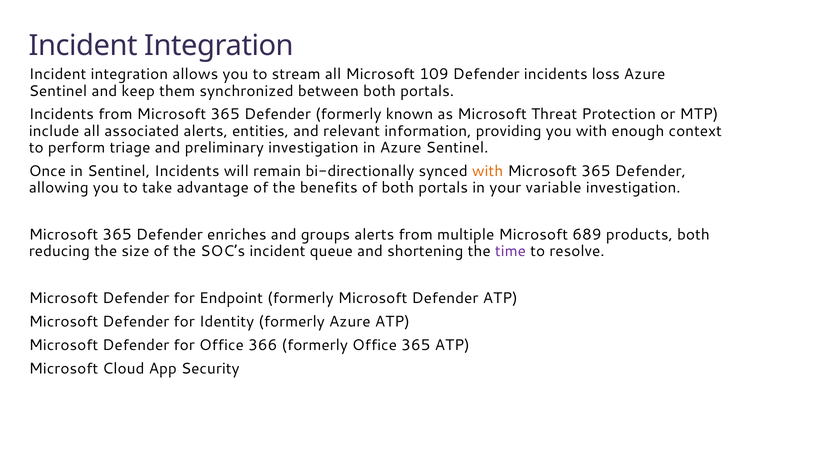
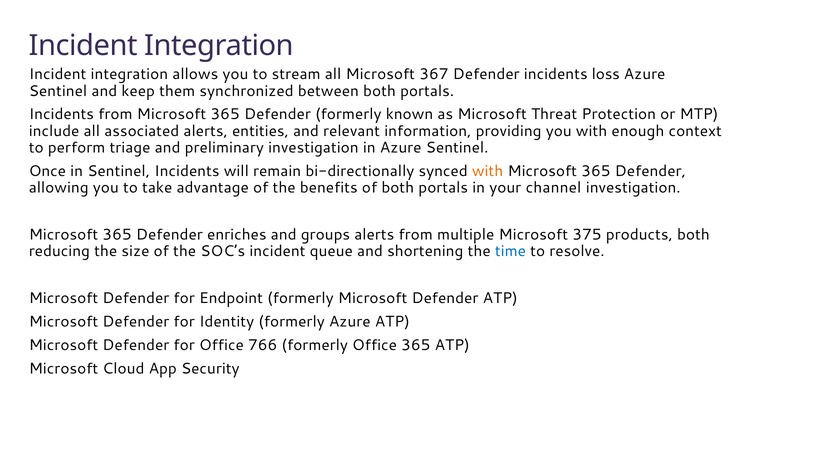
109: 109 -> 367
variable: variable -> channel
689: 689 -> 375
time colour: purple -> blue
366: 366 -> 766
